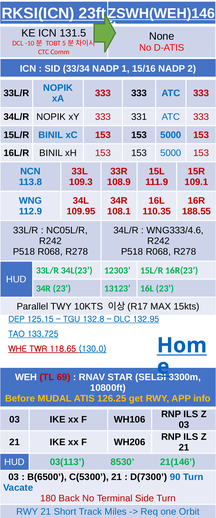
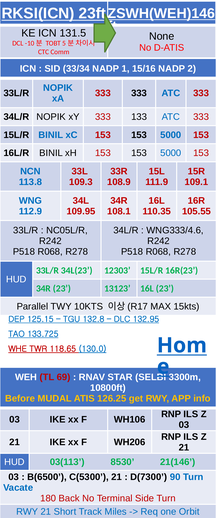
331: 331 -> 133
188.55: 188.55 -> 105.55
